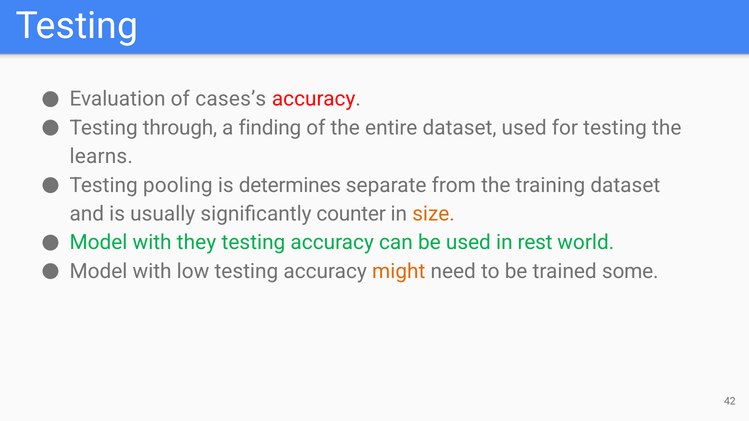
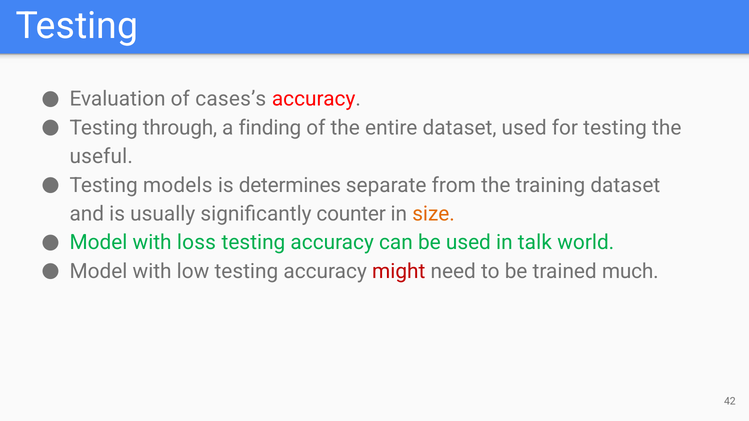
learns: learns -> useful
pooling: pooling -> models
they: they -> loss
rest: rest -> talk
might colour: orange -> red
some: some -> much
